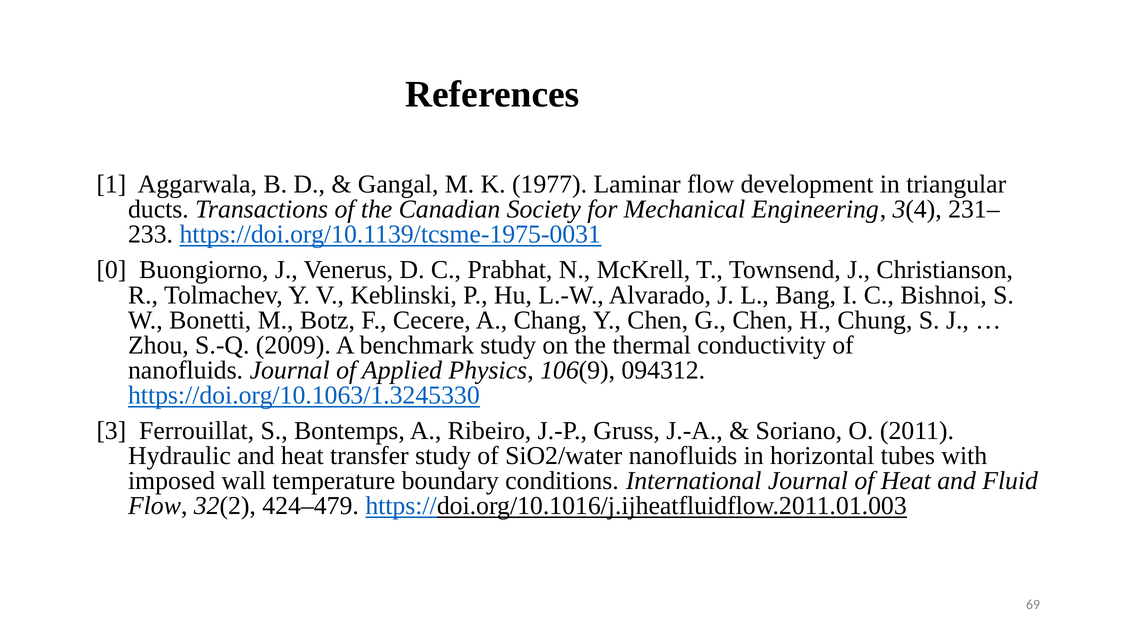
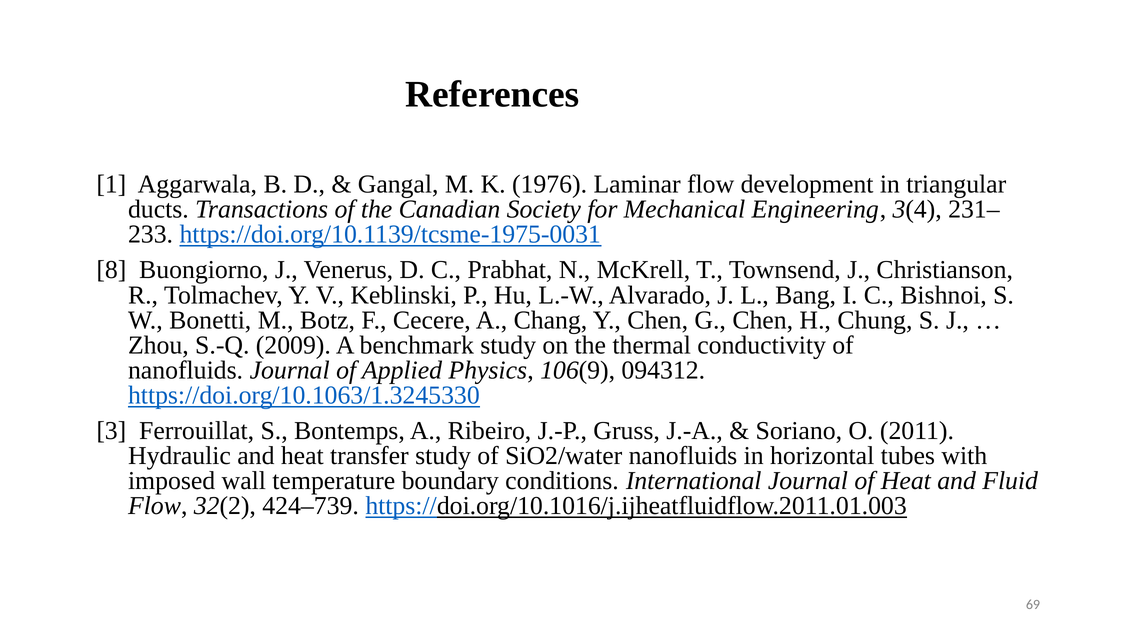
1977: 1977 -> 1976
0: 0 -> 8
424–479: 424–479 -> 424–739
